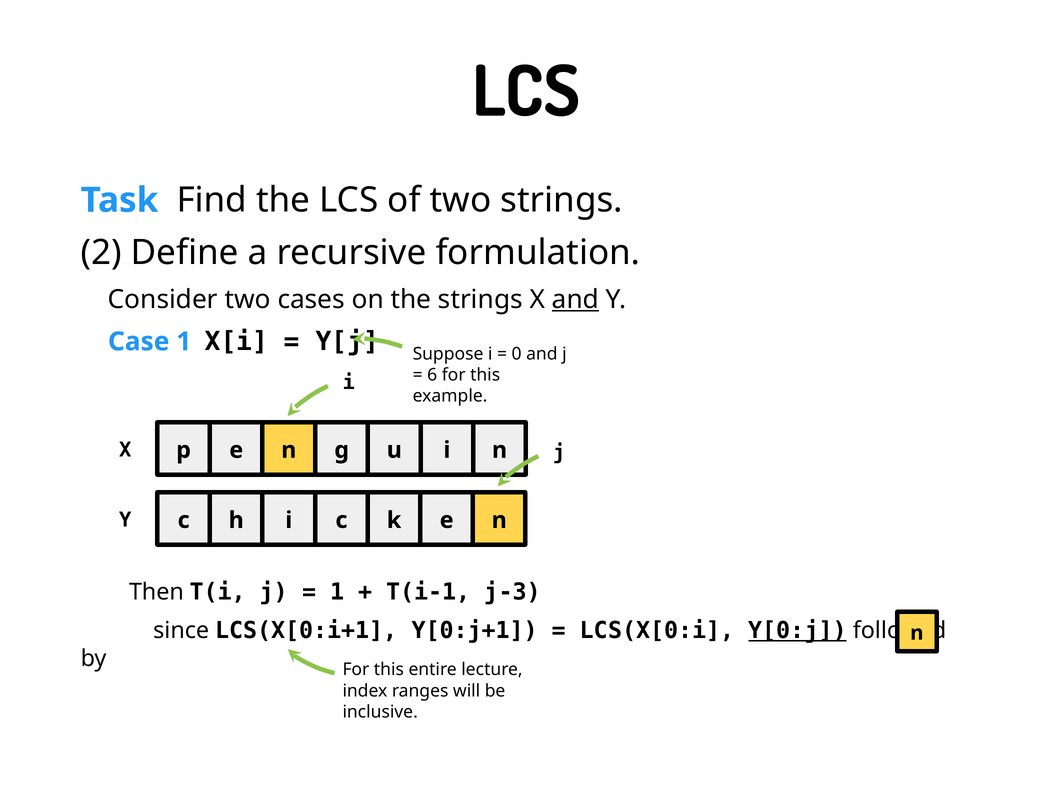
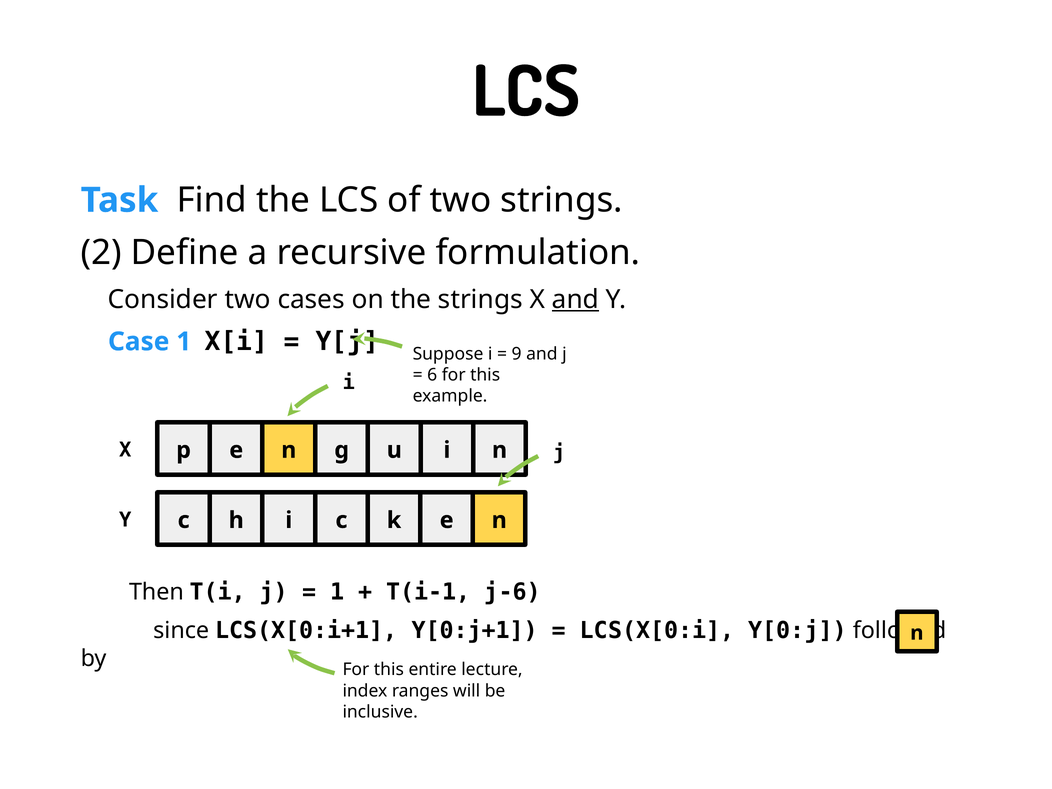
0: 0 -> 9
j-3: j-3 -> j-6
Y[0:j underline: present -> none
